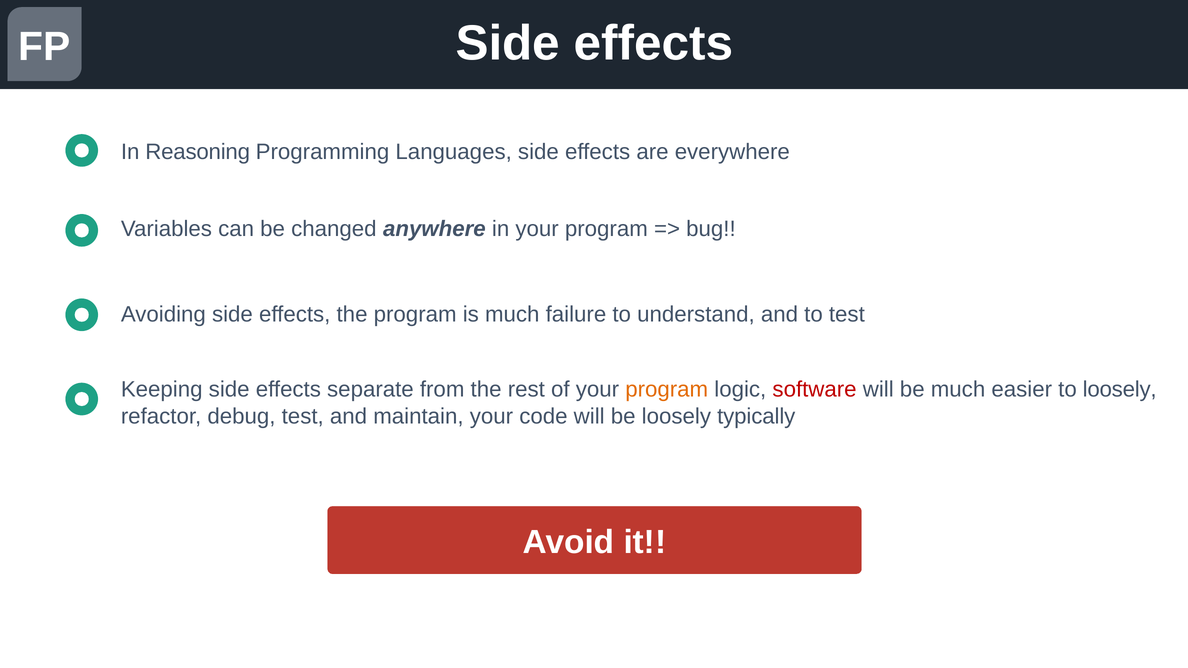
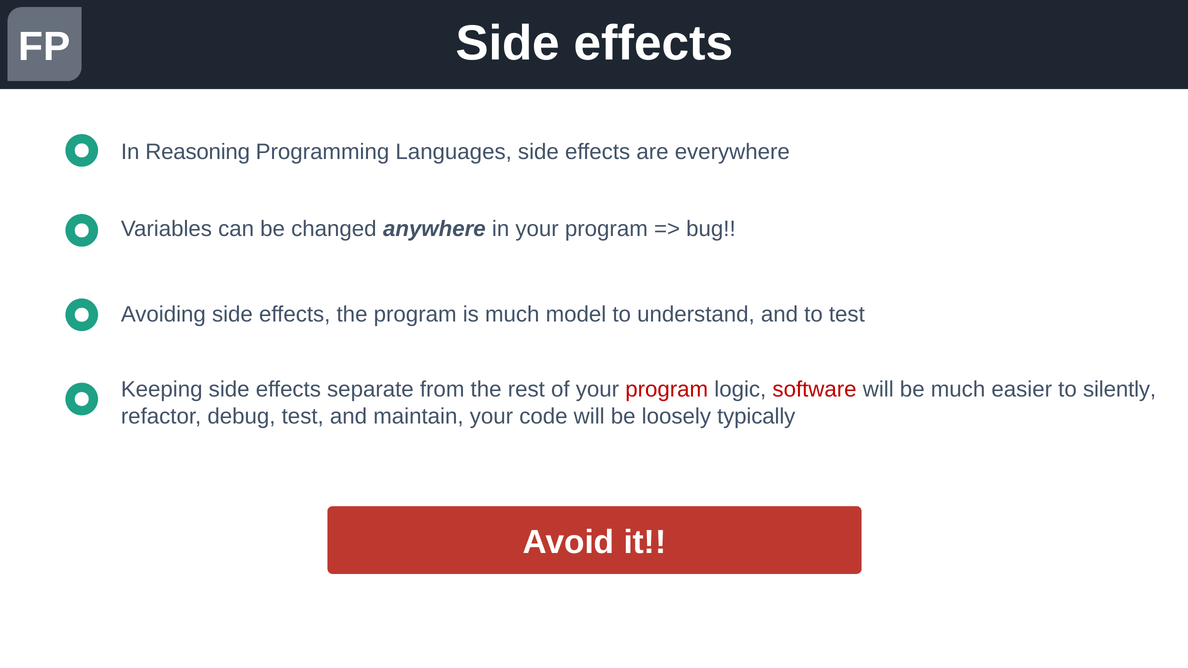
failure: failure -> model
program at (667, 390) colour: orange -> red
to loosely: loosely -> silently
